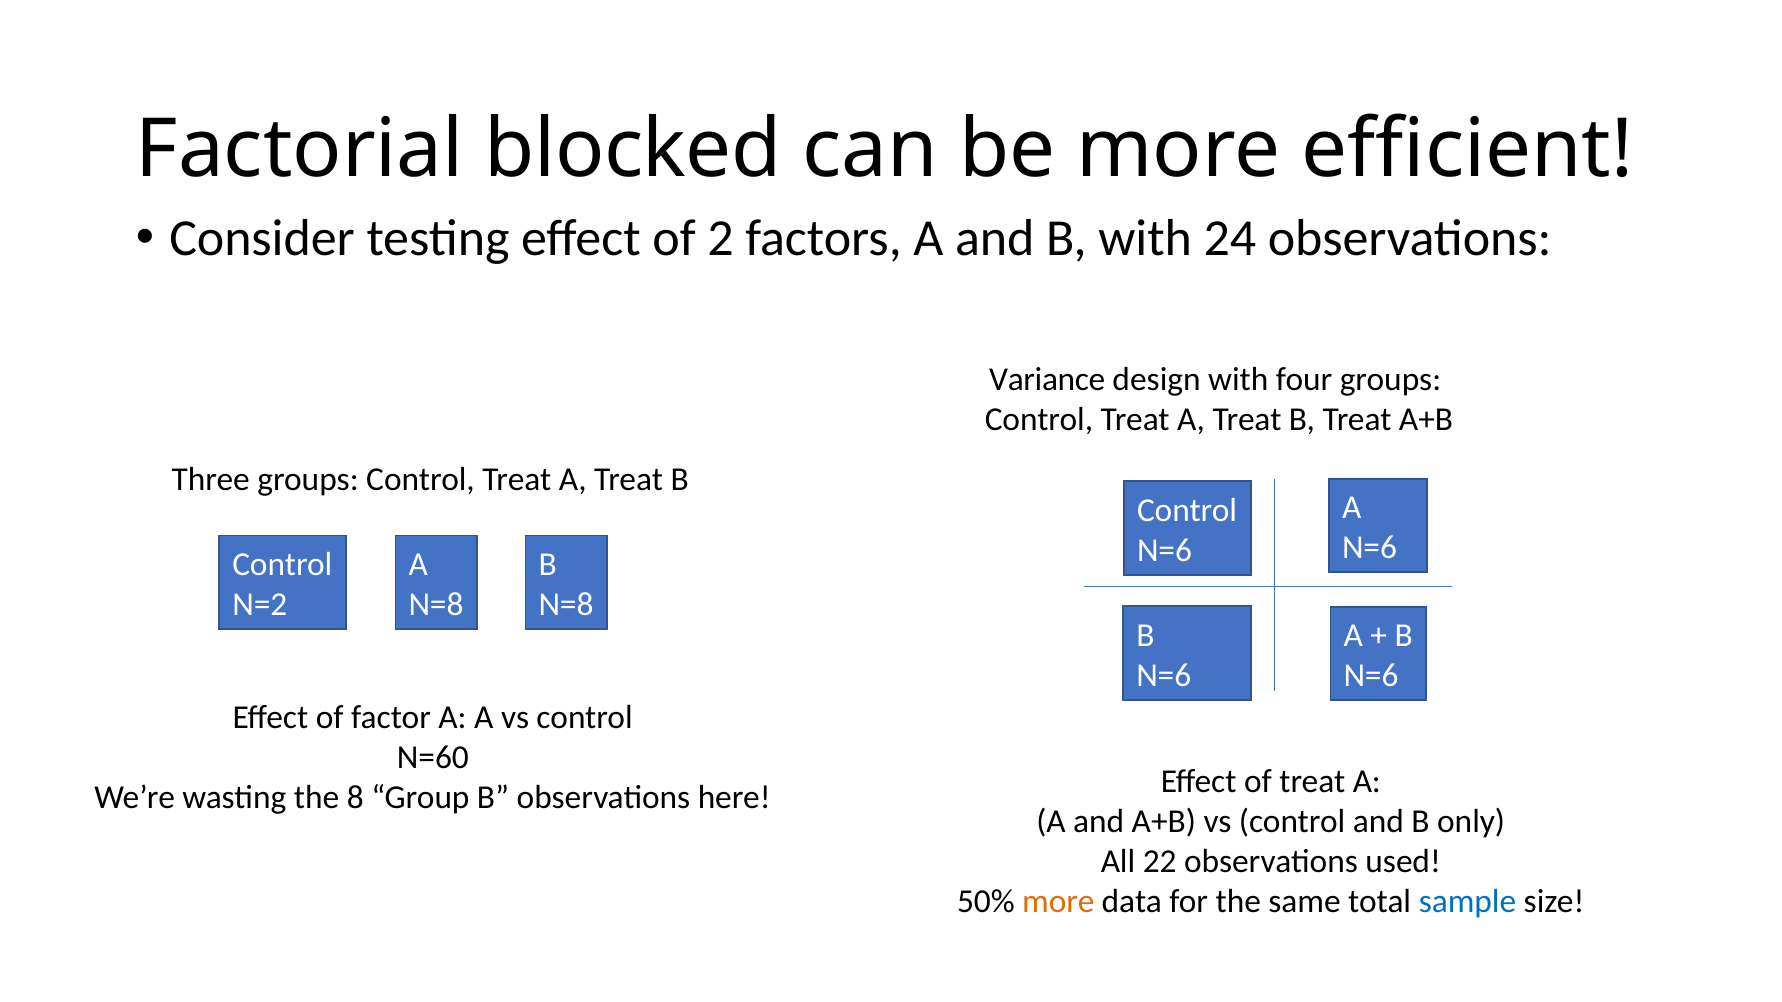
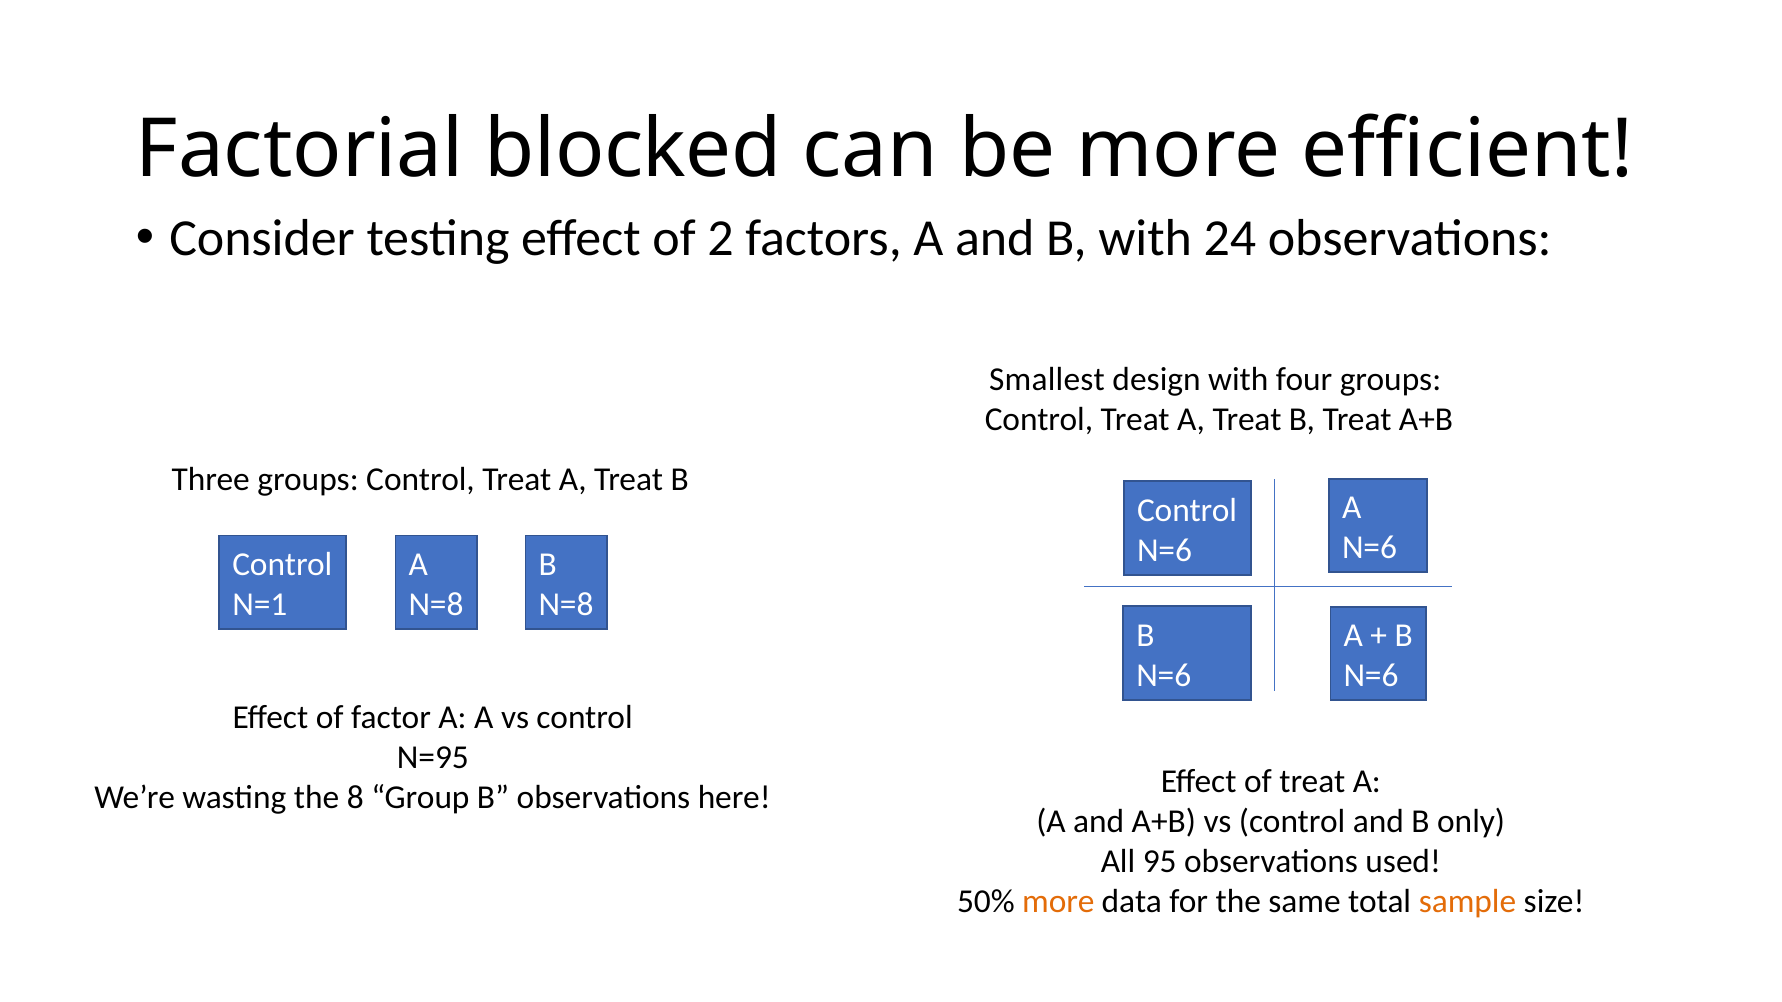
Variance: Variance -> Smallest
N=2: N=2 -> N=1
N=60: N=60 -> N=95
22: 22 -> 95
sample colour: blue -> orange
